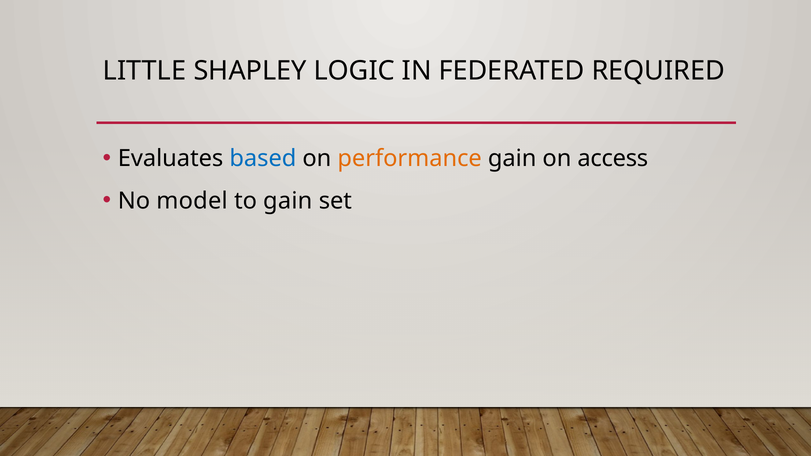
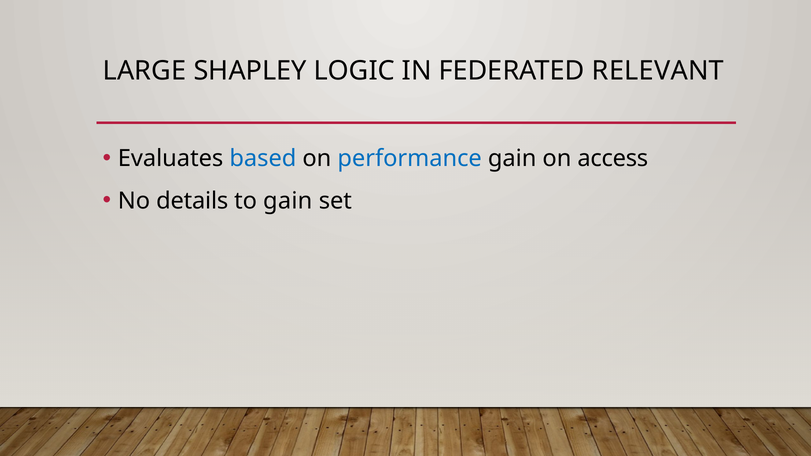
LITTLE: LITTLE -> LARGE
REQUIRED: REQUIRED -> RELEVANT
performance colour: orange -> blue
model: model -> details
